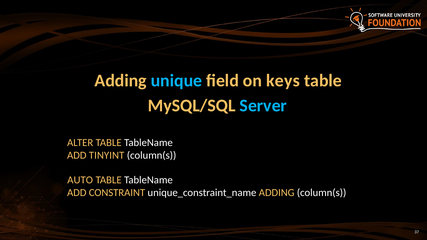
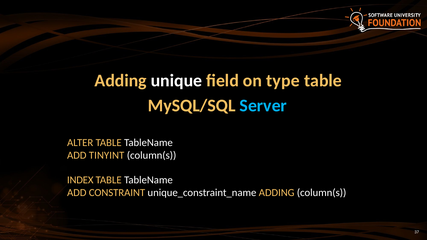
unique colour: light blue -> white
keys: keys -> type
AUTO: AUTO -> INDEX
